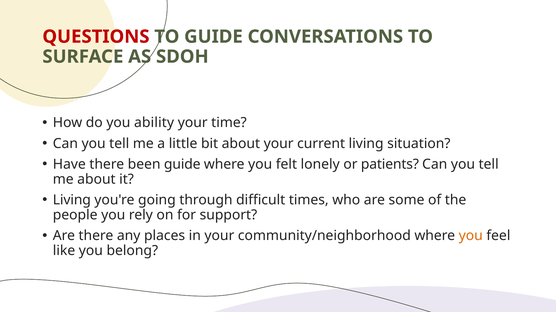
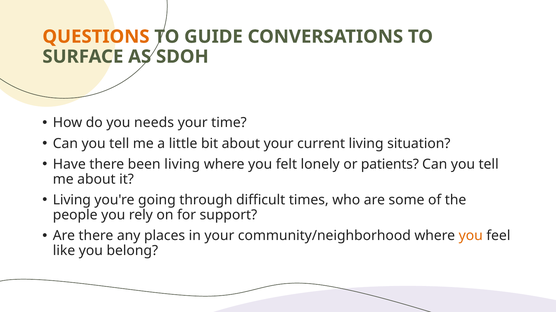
QUESTIONS colour: red -> orange
ability: ability -> needs
been guide: guide -> living
